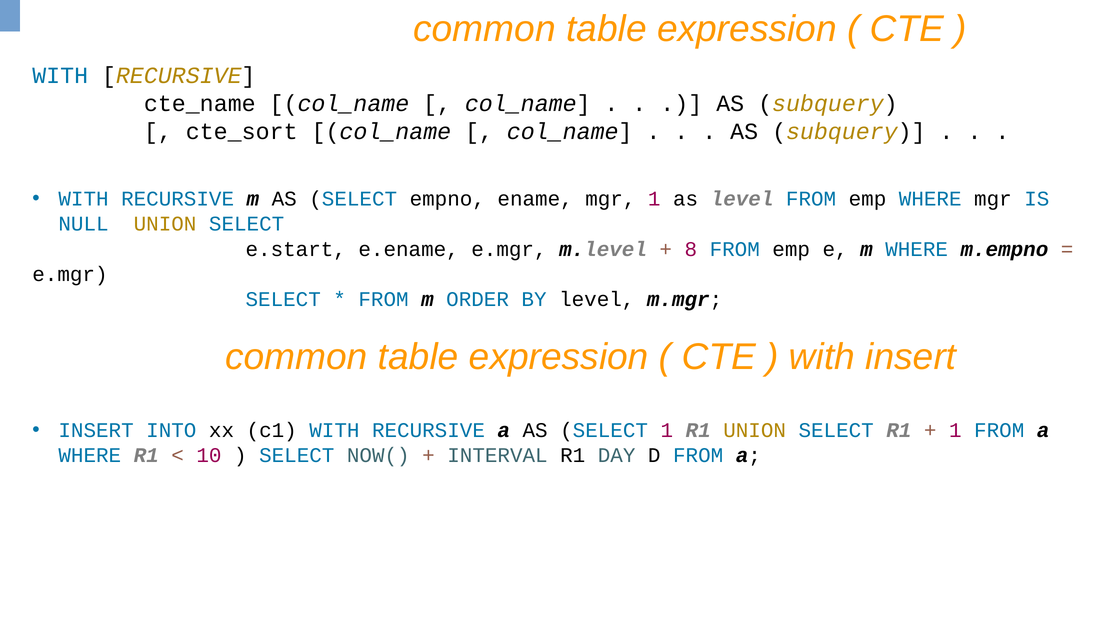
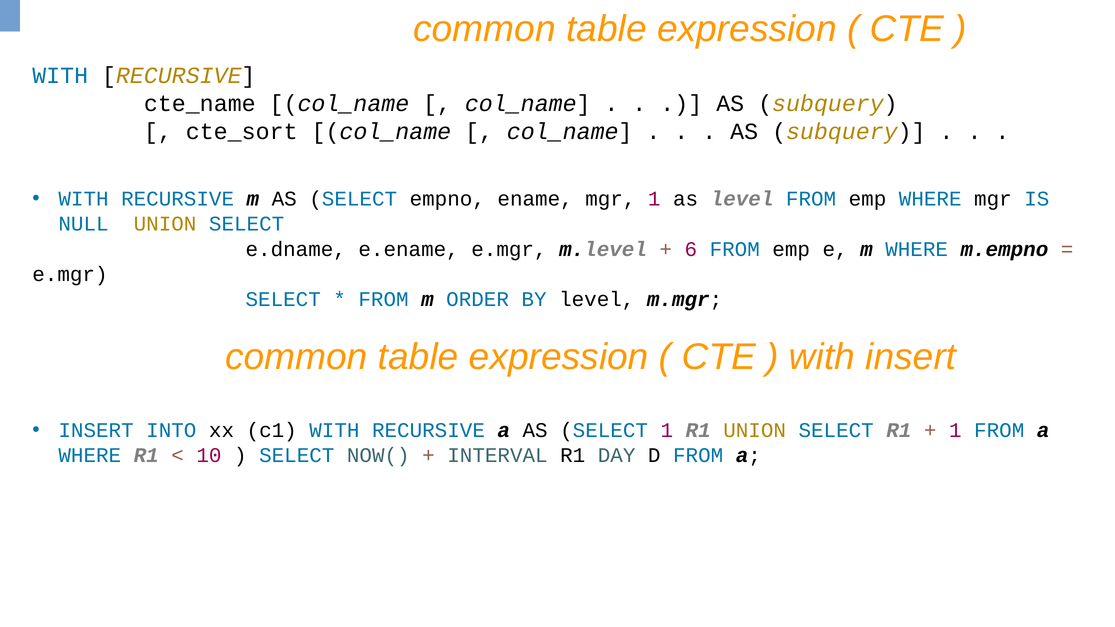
e.start: e.start -> e.dname
8: 8 -> 6
